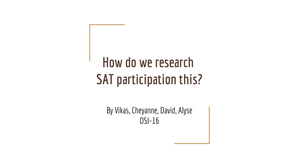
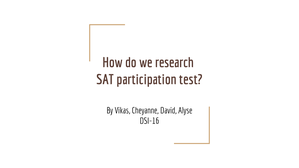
this: this -> test
